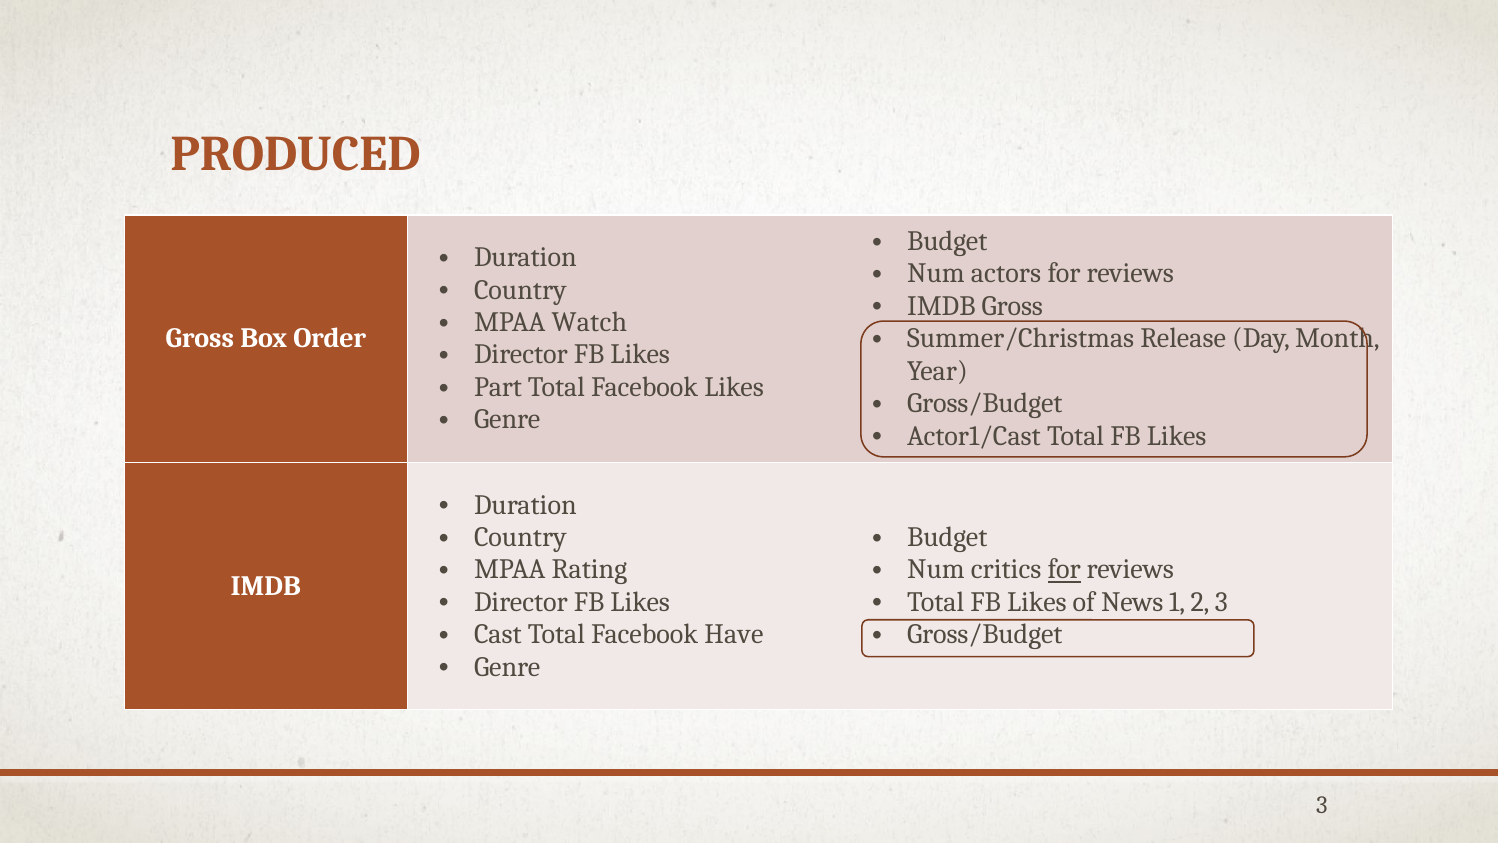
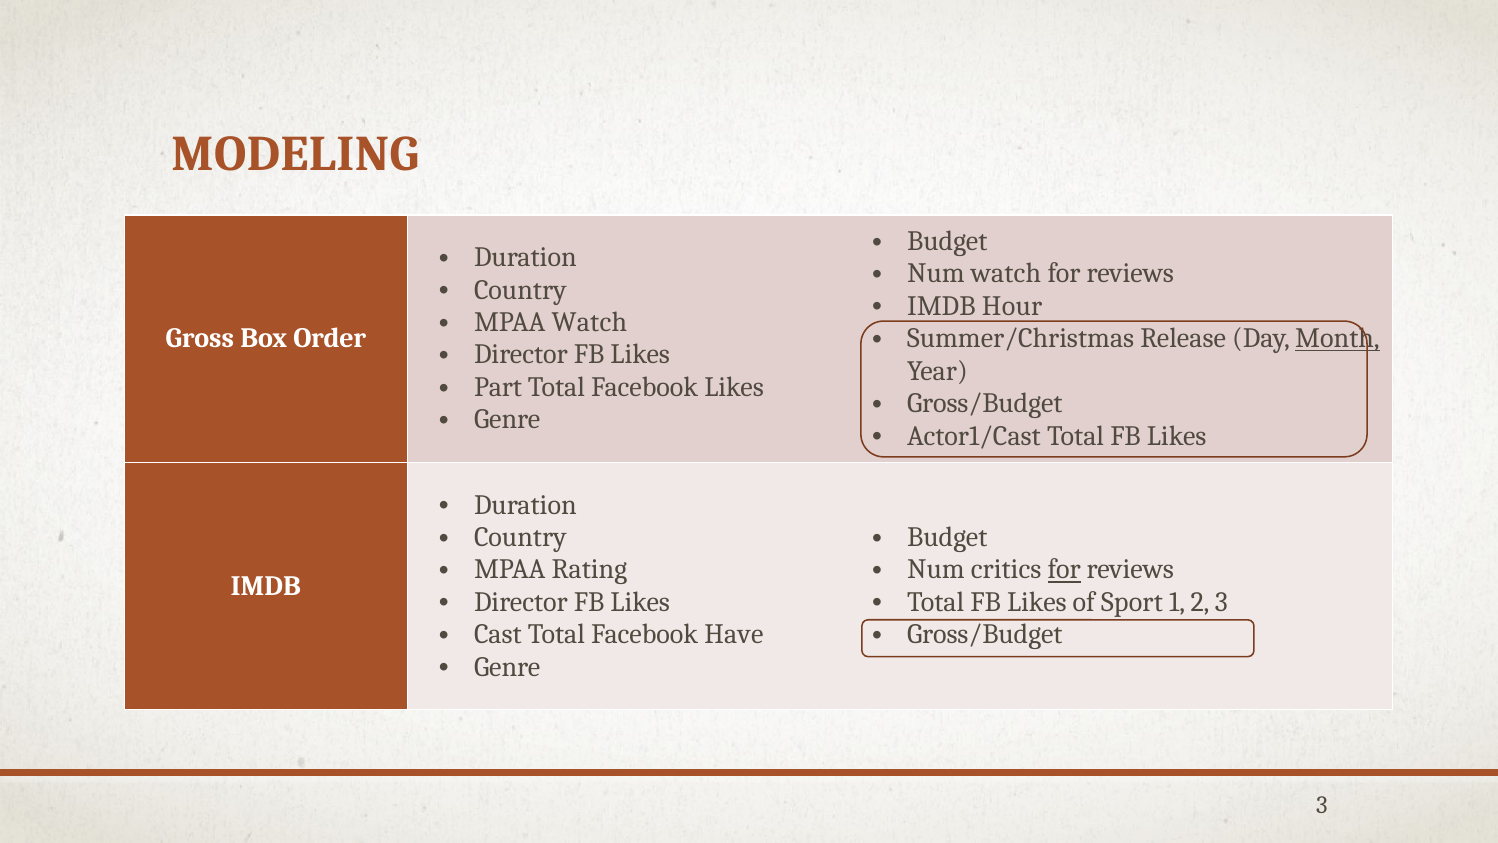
PRODUCED: PRODUCED -> MODELING
Num actors: actors -> watch
IMDB Gross: Gross -> Hour
Month underline: none -> present
News: News -> Sport
